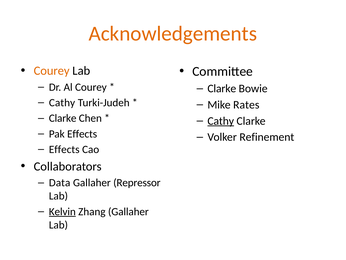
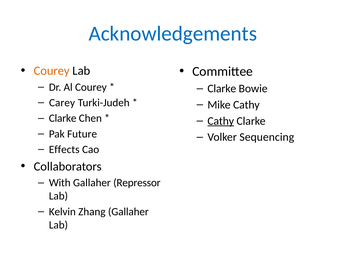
Acknowledgements colour: orange -> blue
Cathy at (62, 103): Cathy -> Carey
Mike Rates: Rates -> Cathy
Pak Effects: Effects -> Future
Refinement: Refinement -> Sequencing
Data: Data -> With
Kelvin underline: present -> none
